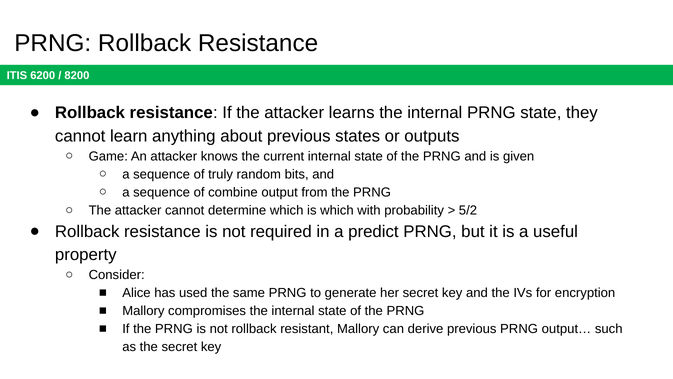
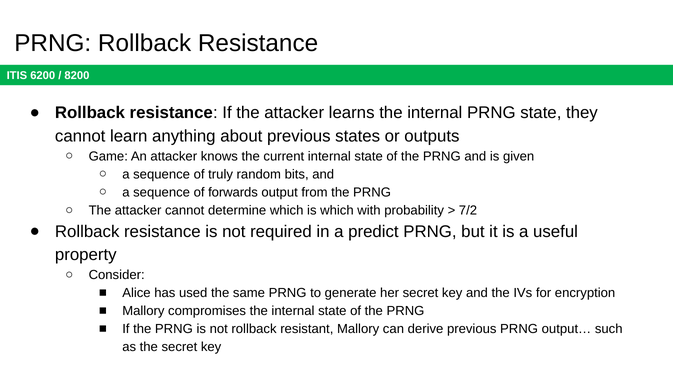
combine: combine -> forwards
5/2: 5/2 -> 7/2
